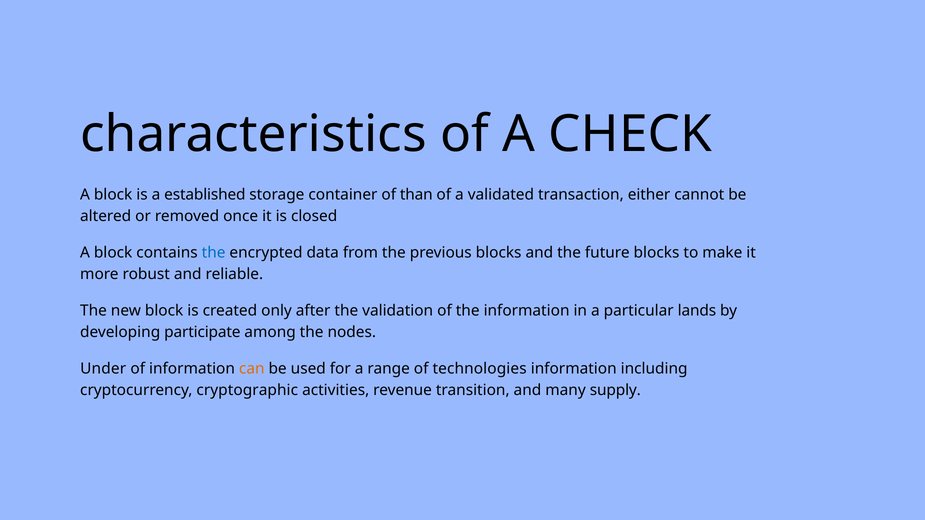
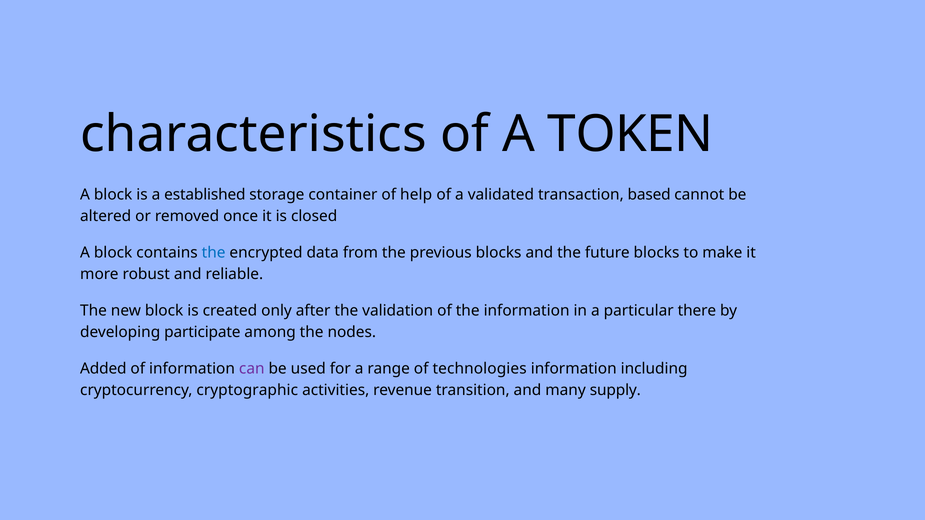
CHECK: CHECK -> TOKEN
than: than -> help
either: either -> based
lands: lands -> there
Under: Under -> Added
can colour: orange -> purple
